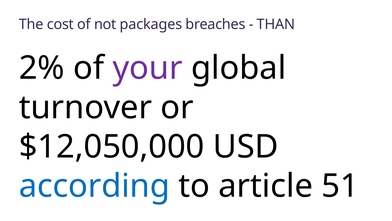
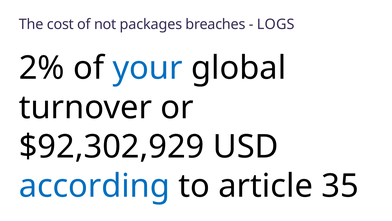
THAN: THAN -> LOGS
your colour: purple -> blue
$12,050,000: $12,050,000 -> $92,302,929
51: 51 -> 35
